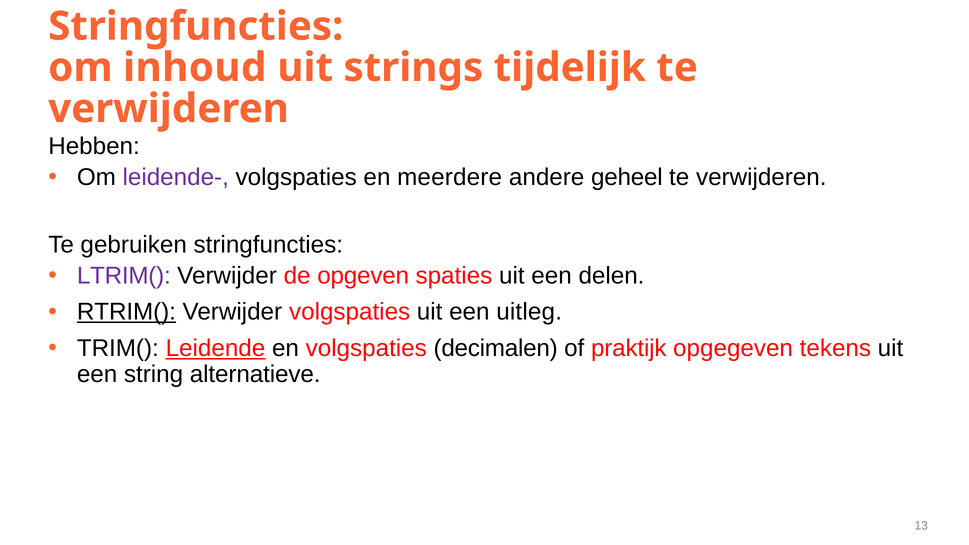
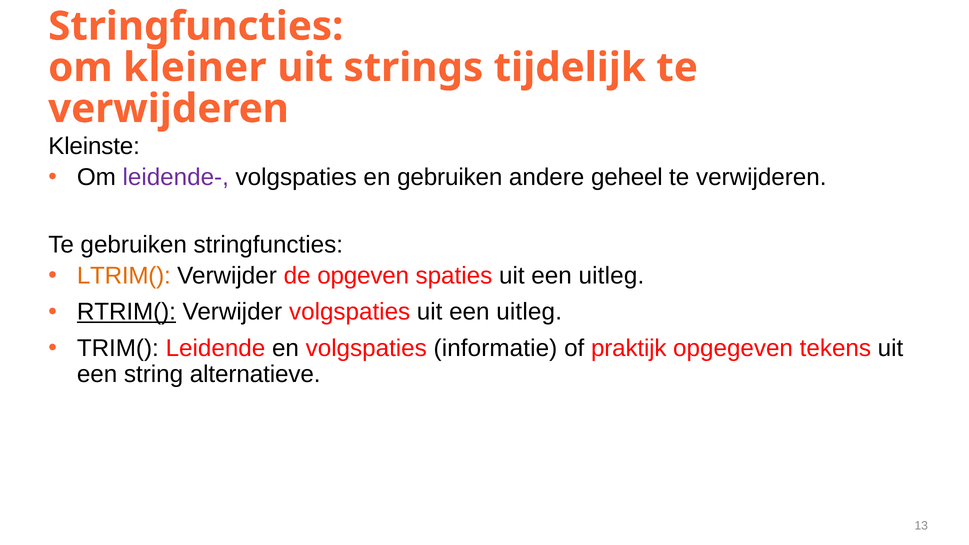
inhoud: inhoud -> kleiner
Hebben: Hebben -> Kleinste
en meerdere: meerdere -> gebruiken
LTRIM( colour: purple -> orange
spaties uit een delen: delen -> uitleg
Leidende underline: present -> none
decimalen: decimalen -> informatie
